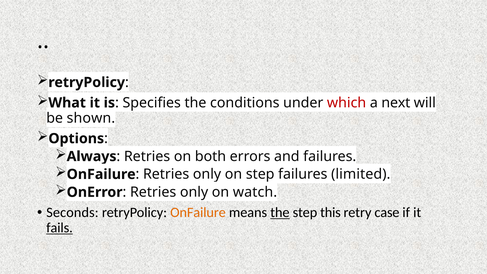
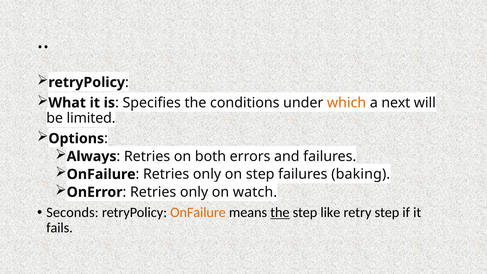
which colour: red -> orange
shown: shown -> limited
limited: limited -> baking
this: this -> like
retry case: case -> step
fails underline: present -> none
